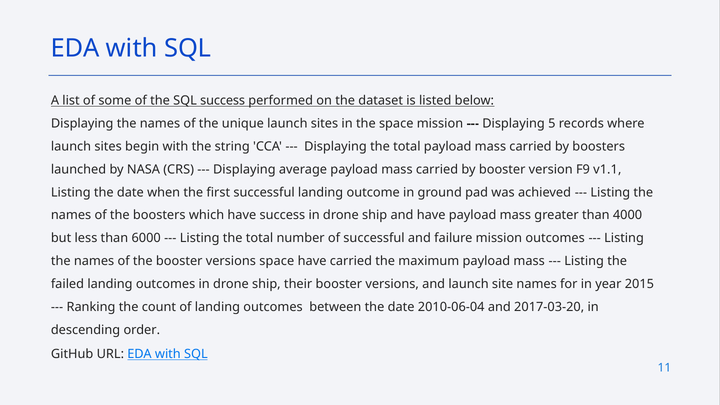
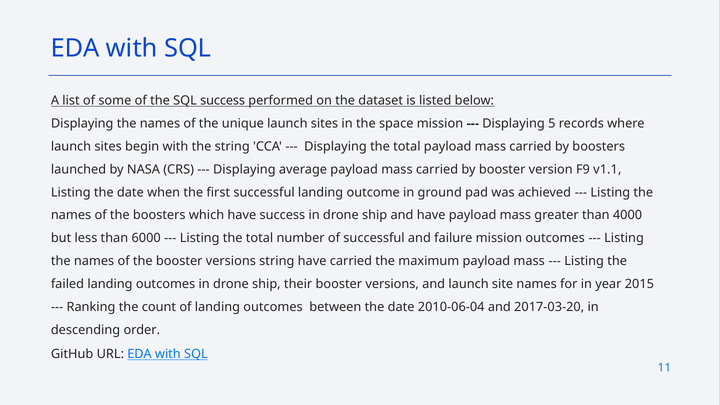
versions space: space -> string
